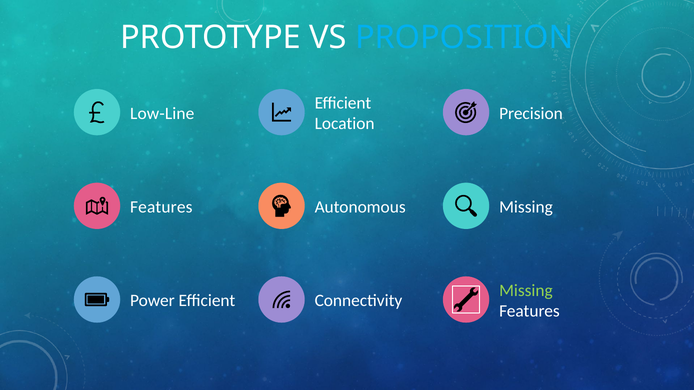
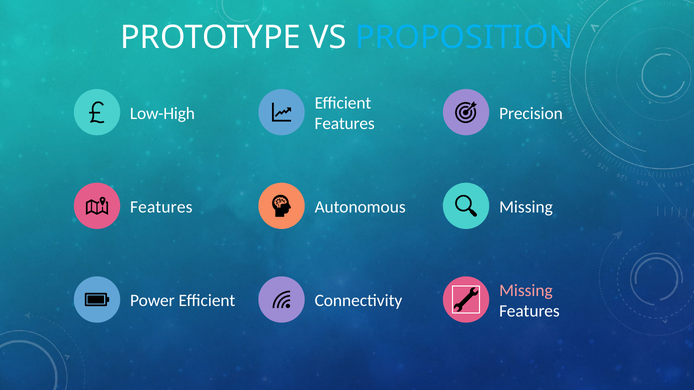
Low-Line: Low-Line -> Low-High
Location at (345, 124): Location -> Features
Missing at (526, 291) colour: light green -> pink
